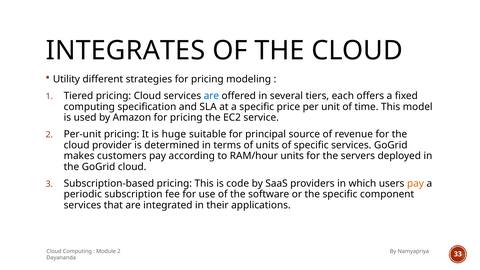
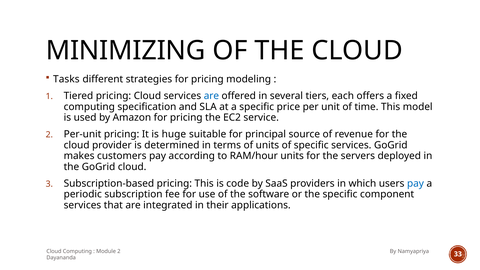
INTEGRATES: INTEGRATES -> MINIMIZING
Utility: Utility -> Tasks
pay at (415, 184) colour: orange -> blue
